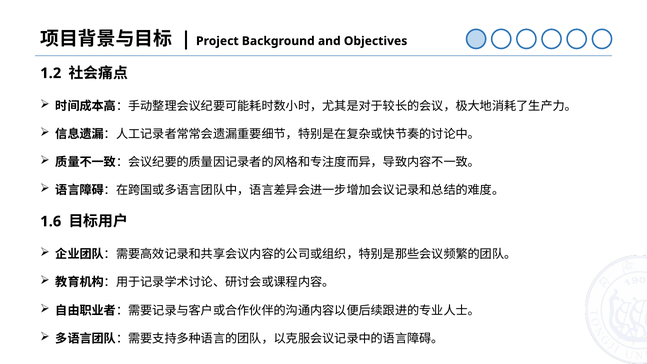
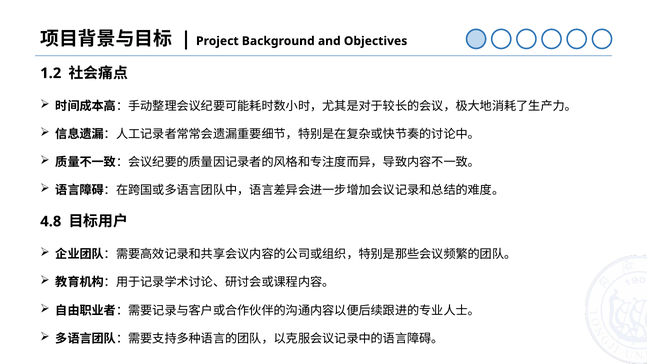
1.6: 1.6 -> 4.8
